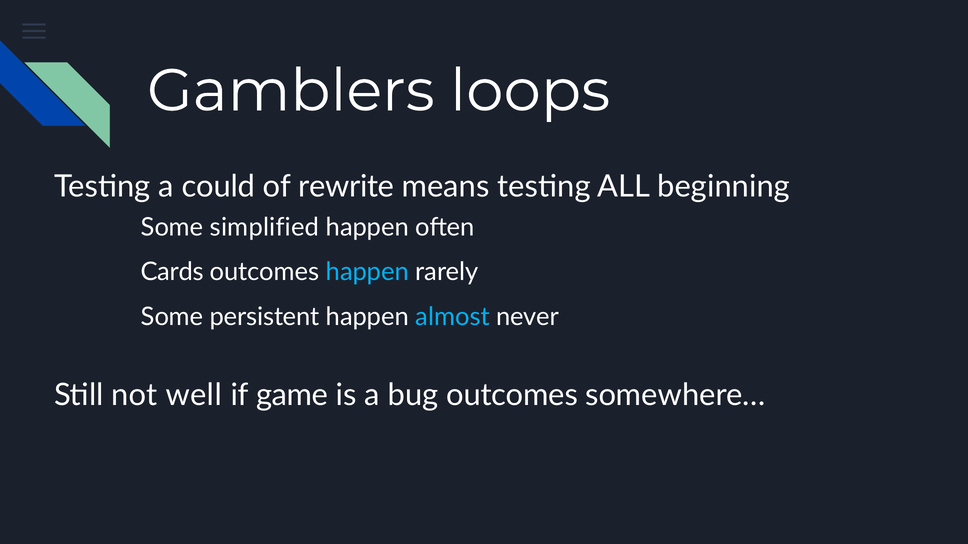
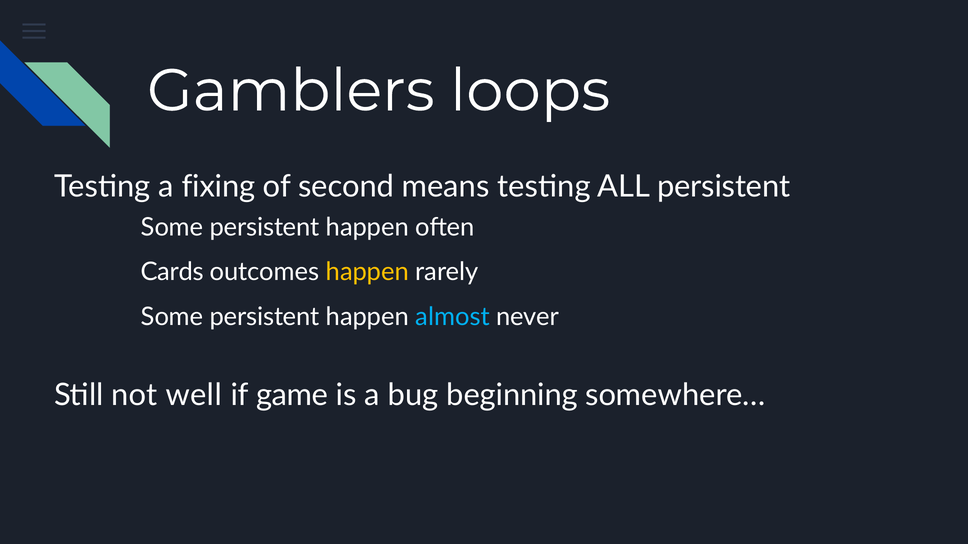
could: could -> fixing
rewrite: rewrite -> second
ALL beginning: beginning -> persistent
simplified at (264, 227): simplified -> persistent
happen at (367, 272) colour: light blue -> yellow
bug outcomes: outcomes -> beginning
